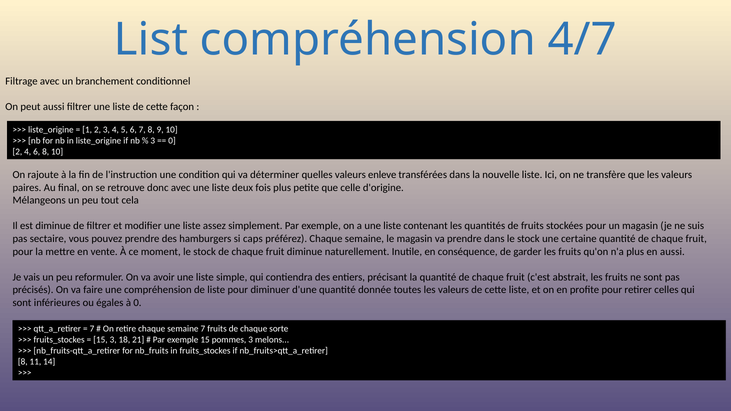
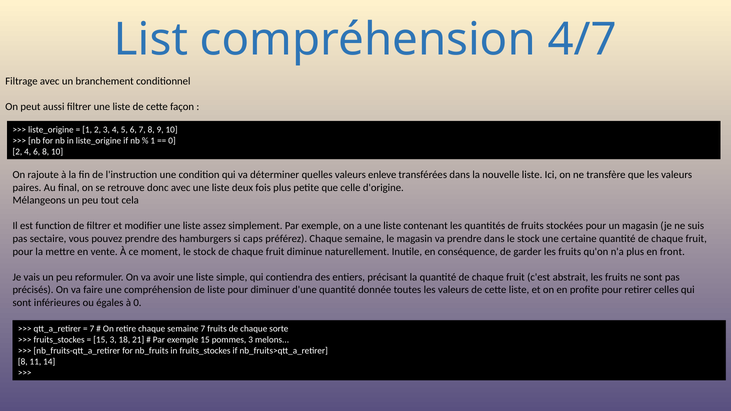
3 at (153, 141): 3 -> 1
est diminue: diminue -> function
en aussi: aussi -> front
